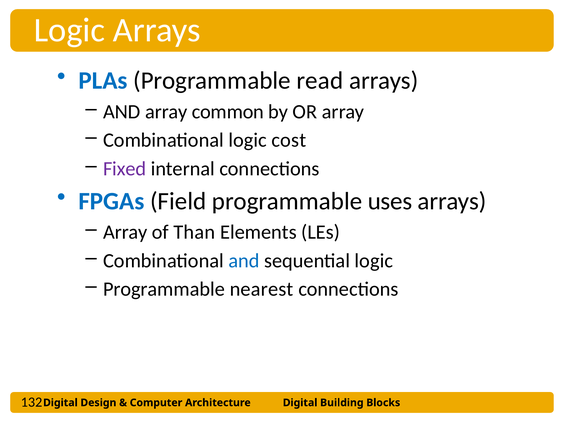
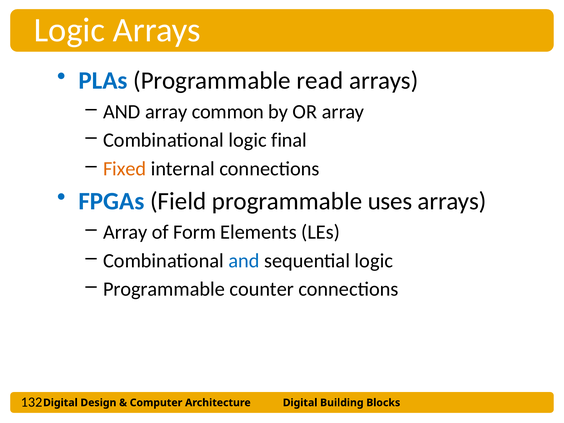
cost: cost -> final
Fixed colour: purple -> orange
Than: Than -> Form
nearest: nearest -> counter
